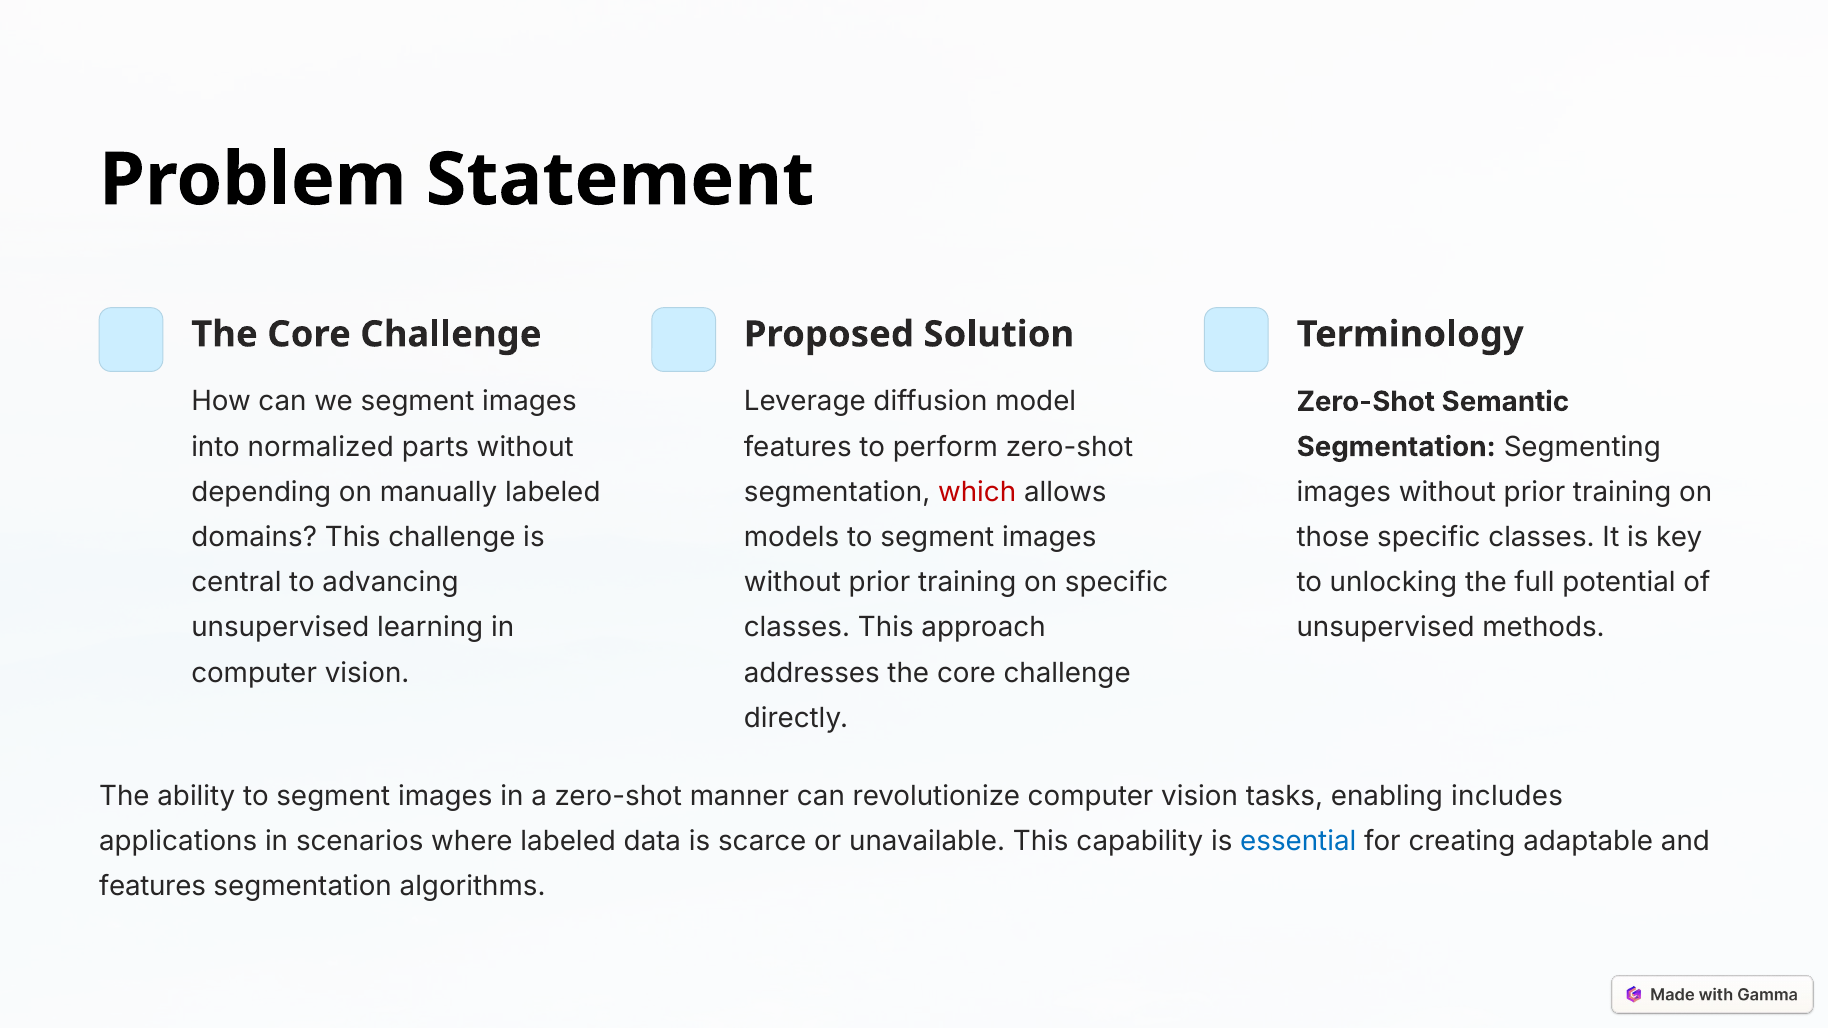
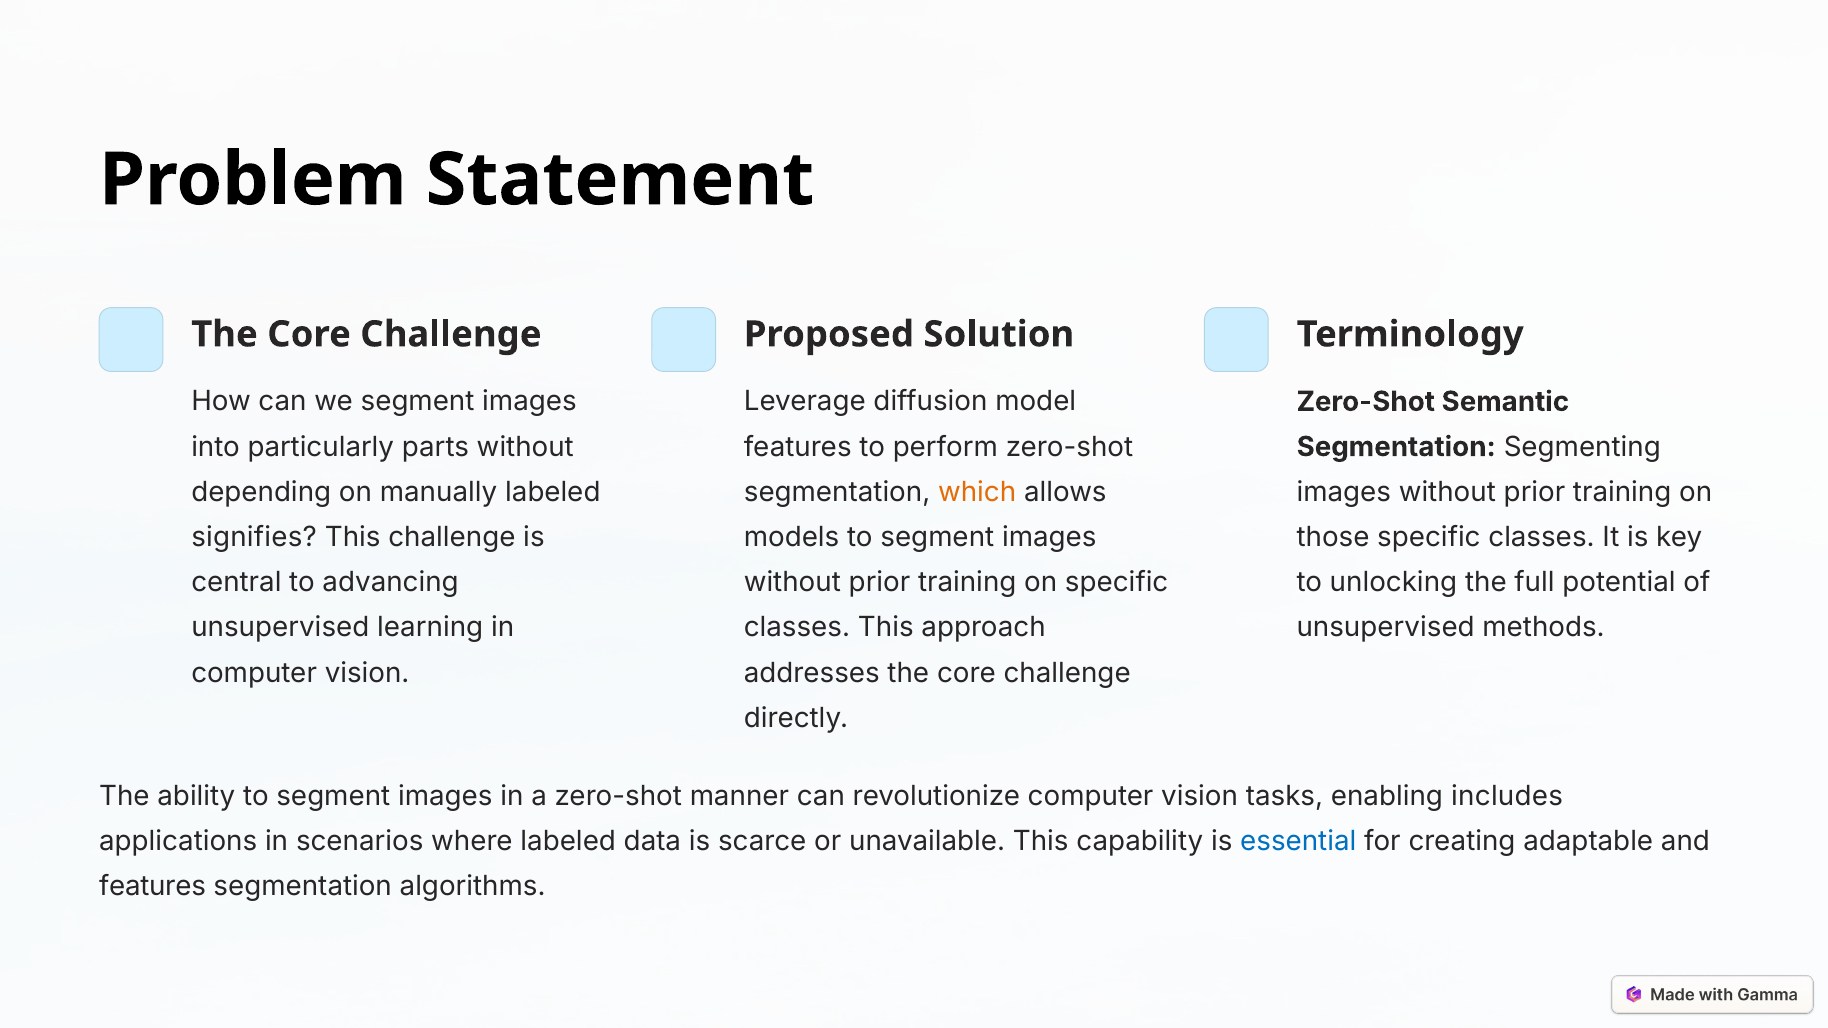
normalized: normalized -> particularly
which colour: red -> orange
domains: domains -> signifies
